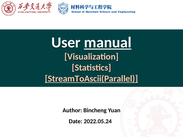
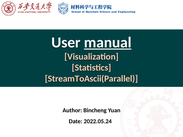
StreamToAscii(Parallel underline: present -> none
